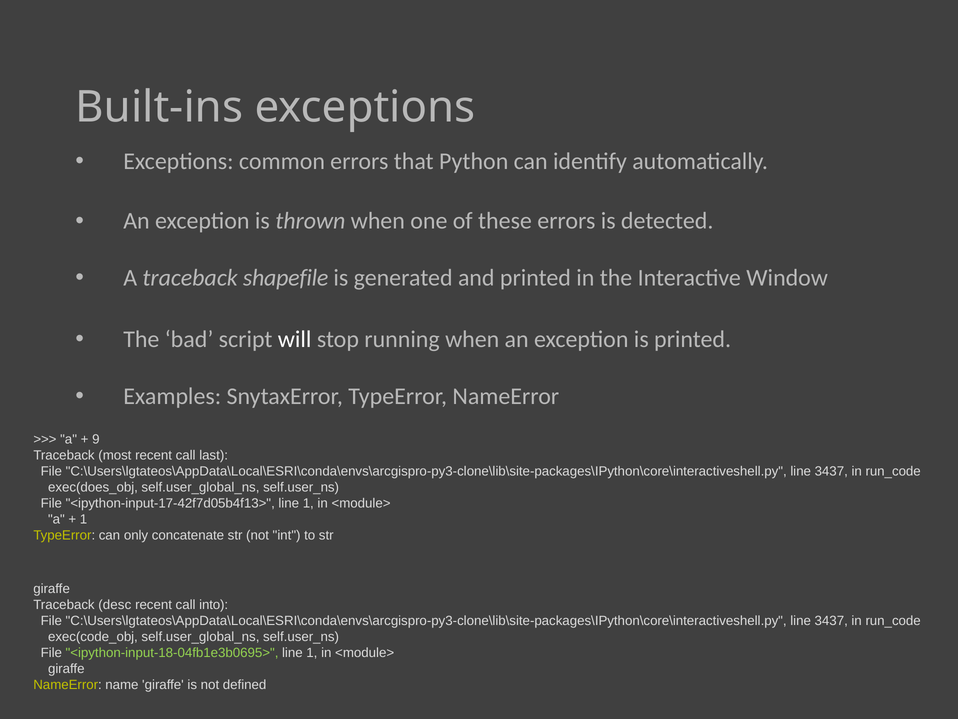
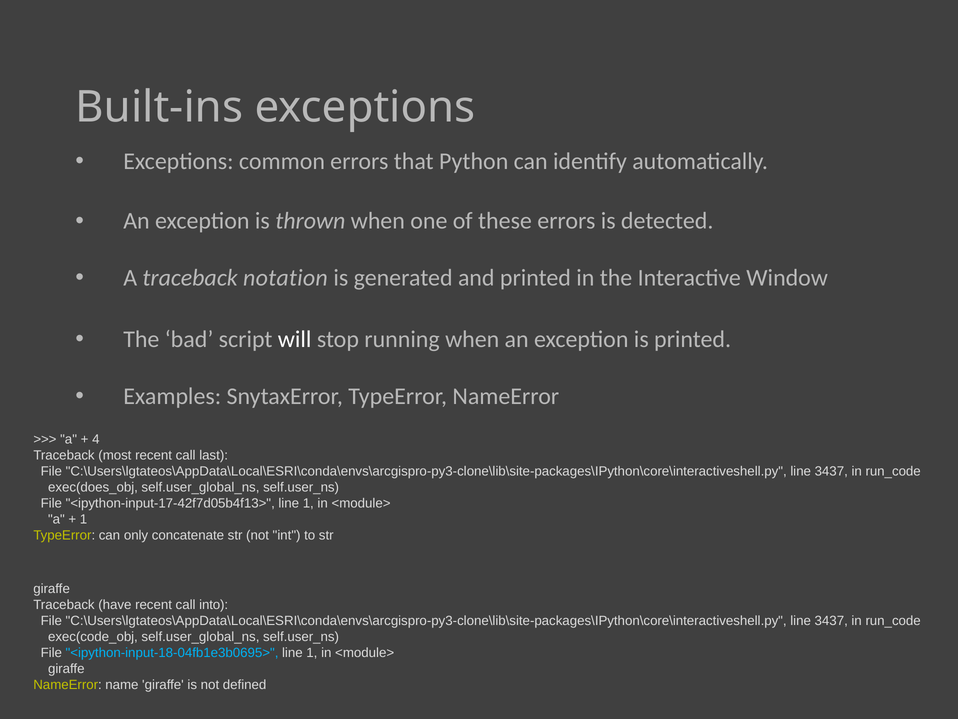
shapefile: shapefile -> notation
9: 9 -> 4
desc: desc -> have
<ipython-input-18-04fb1e3b0695> colour: light green -> light blue
